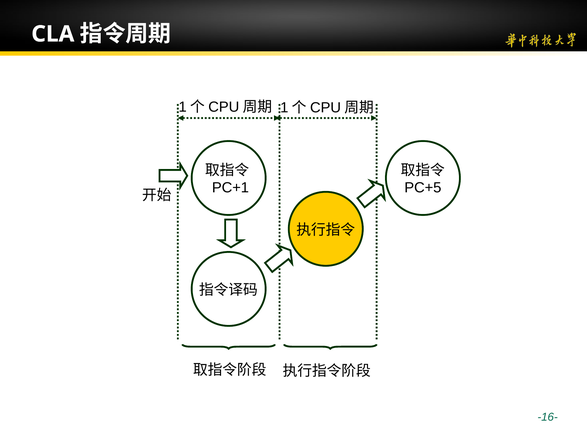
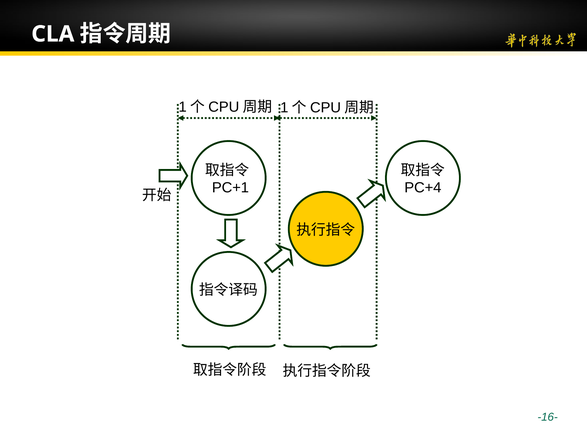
PC+5: PC+5 -> PC+4
